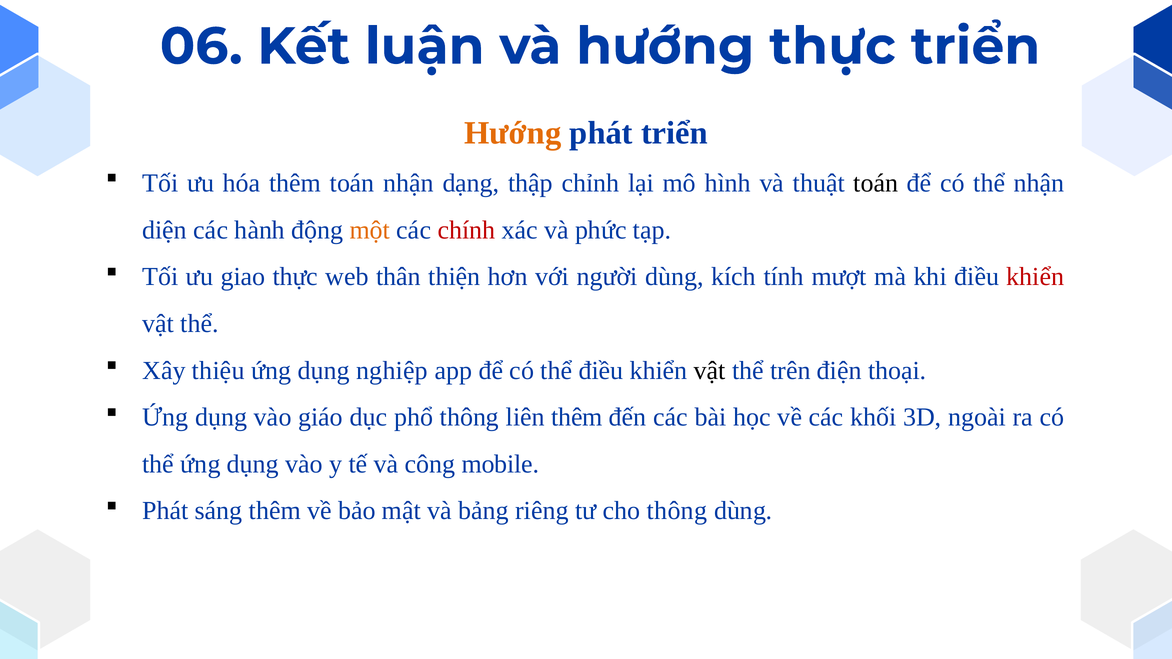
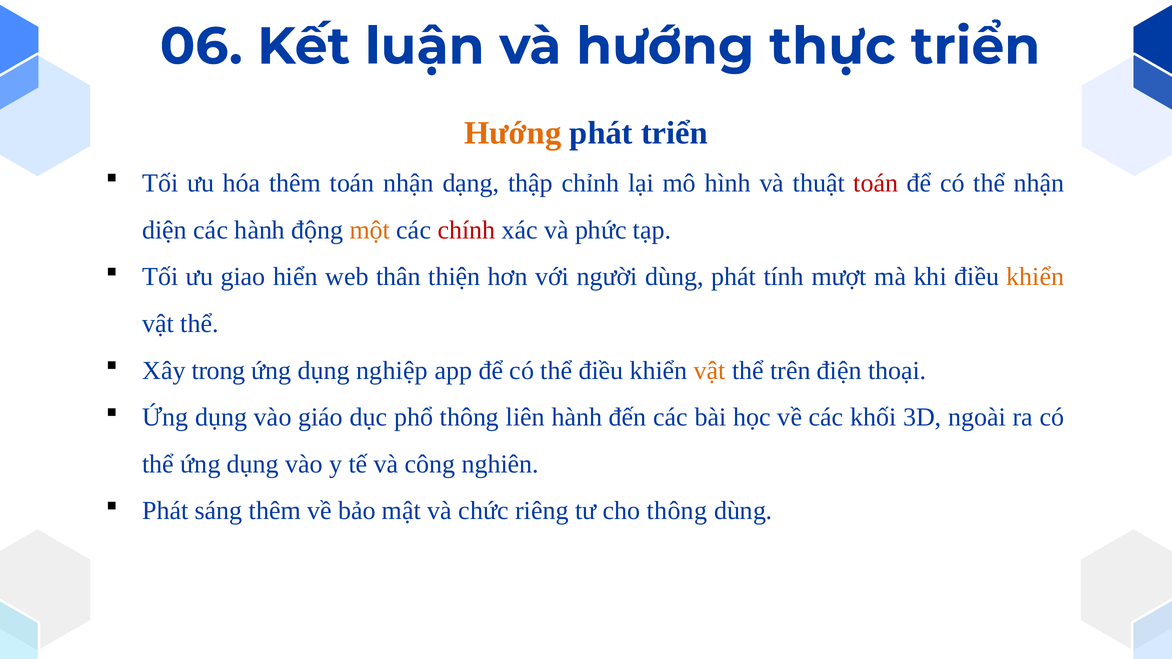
toán at (876, 183) colour: black -> red
giao thực: thực -> hiển
dùng kích: kích -> phát
khiển at (1035, 277) colour: red -> orange
thiệu: thiệu -> trong
vật at (710, 371) colour: black -> orange
liên thêm: thêm -> hành
mobile: mobile -> nghiên
bảng: bảng -> chức
